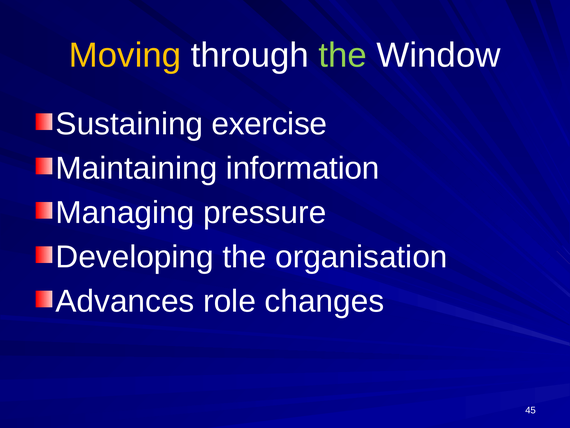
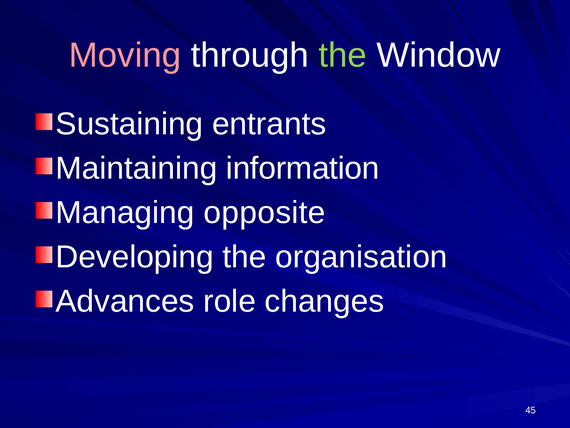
Moving colour: yellow -> pink
exercise: exercise -> entrants
pressure: pressure -> opposite
